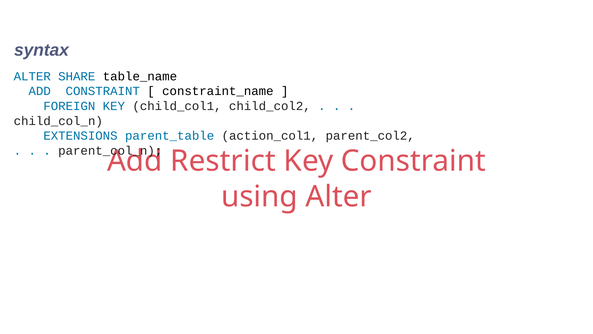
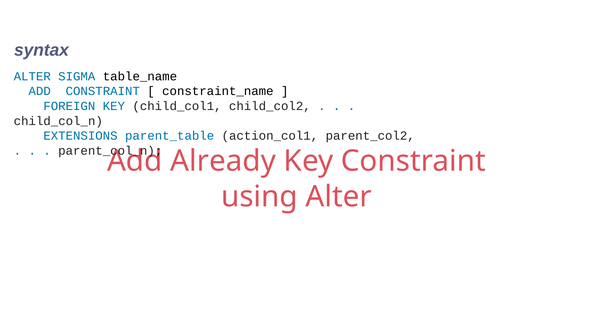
SHARE: SHARE -> SIGMA
Restrict: Restrict -> Already
